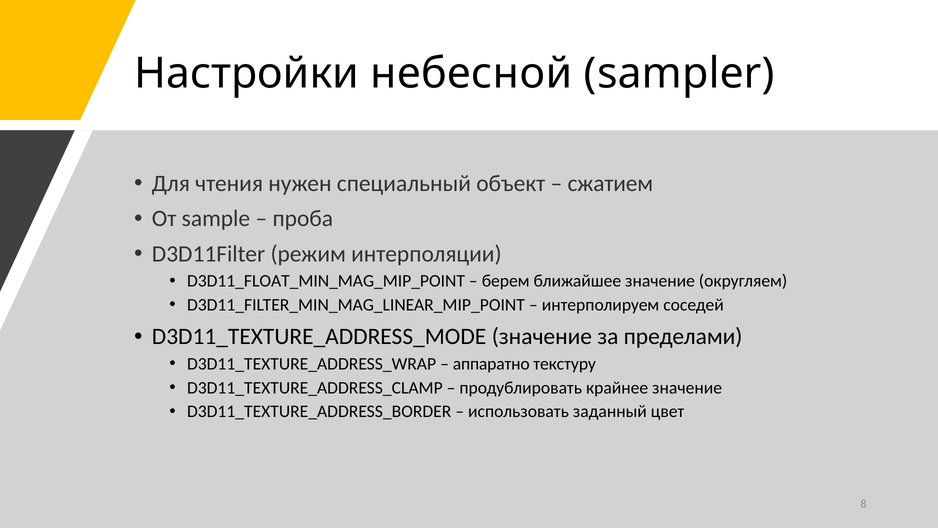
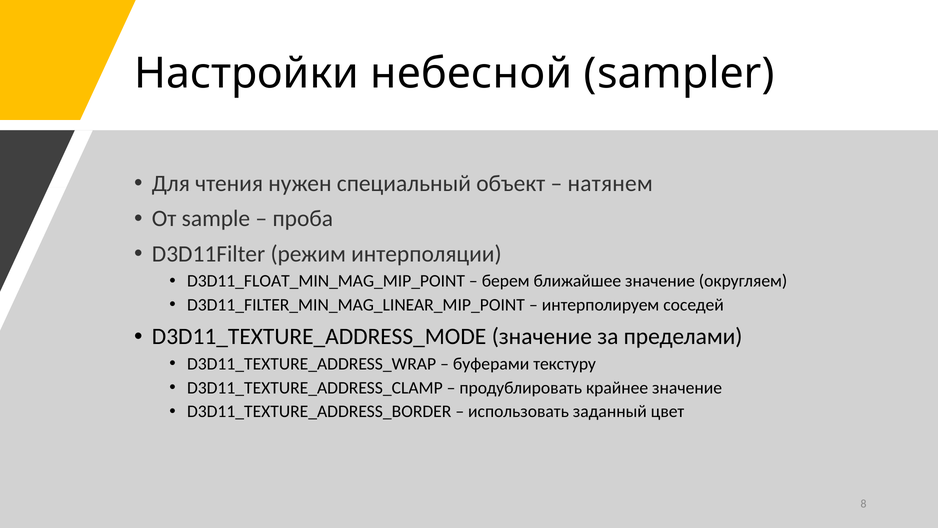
сжатием: сжатием -> натянем
аппаратно: аппаратно -> буферами
